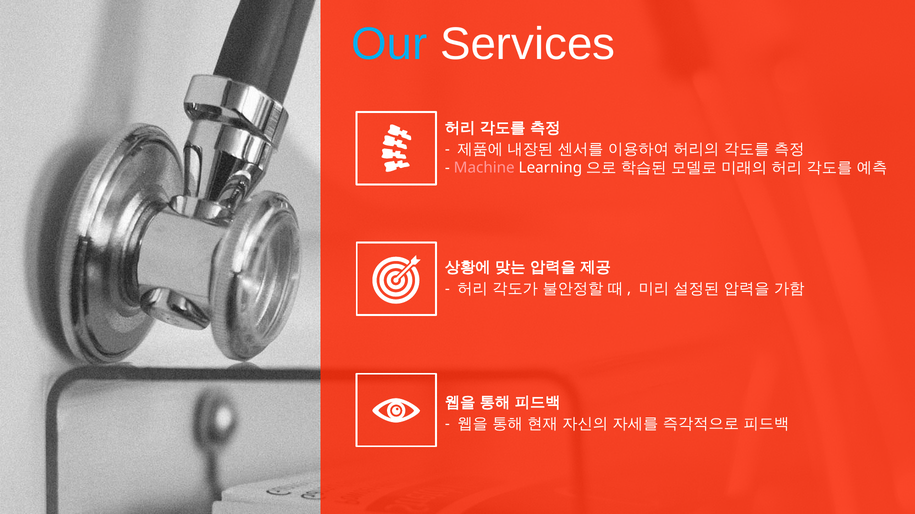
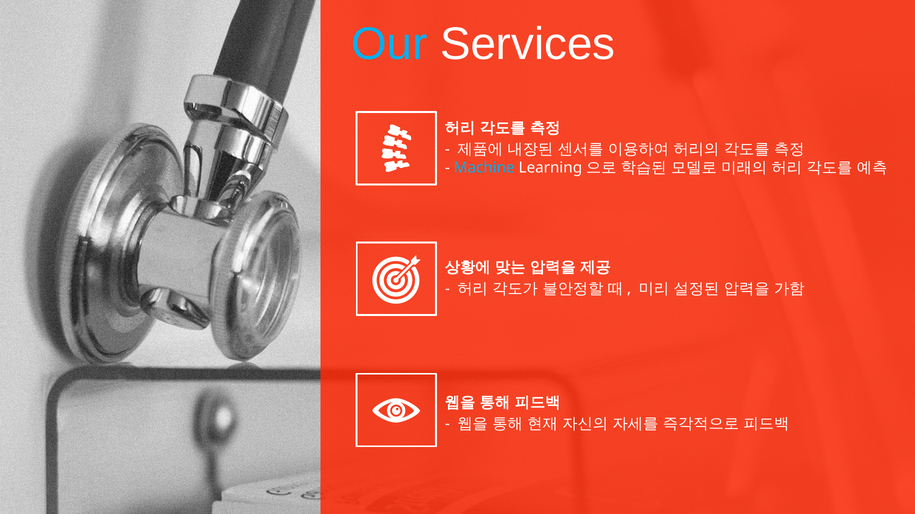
Machine colour: pink -> light blue
